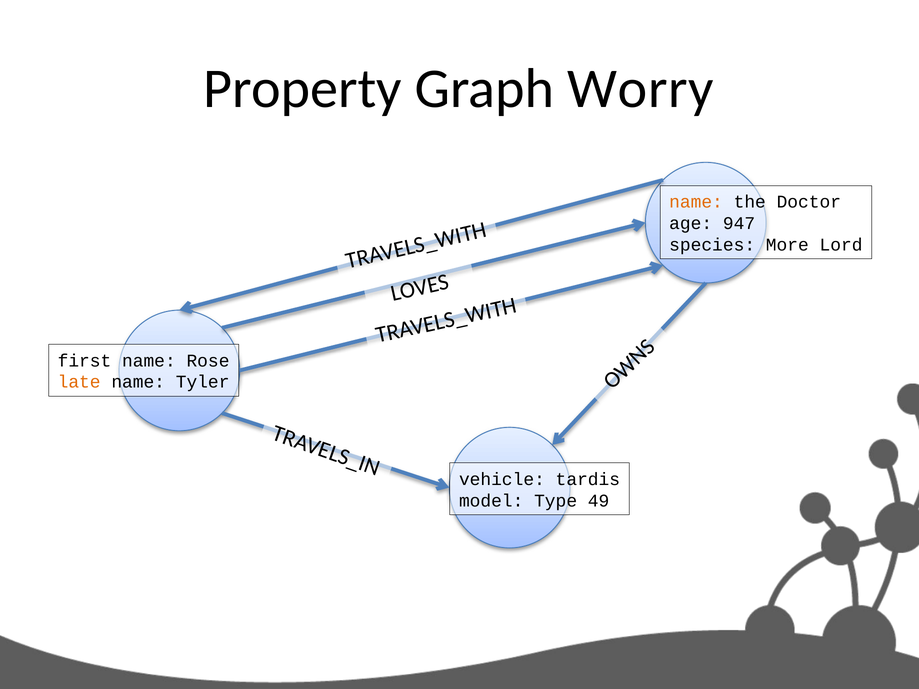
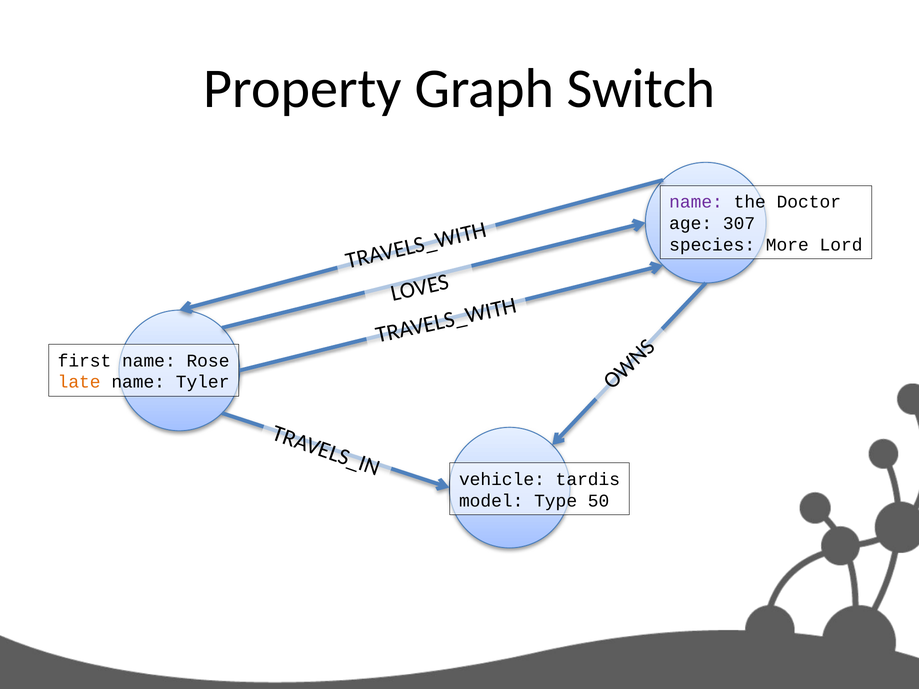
Worry: Worry -> Switch
name at (696, 202) colour: orange -> purple
947: 947 -> 307
49: 49 -> 50
